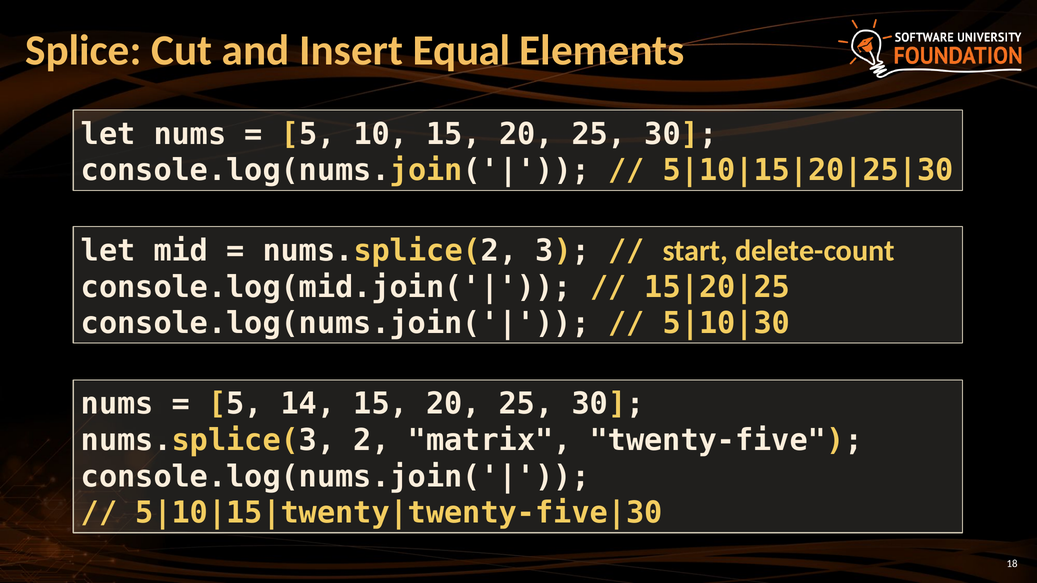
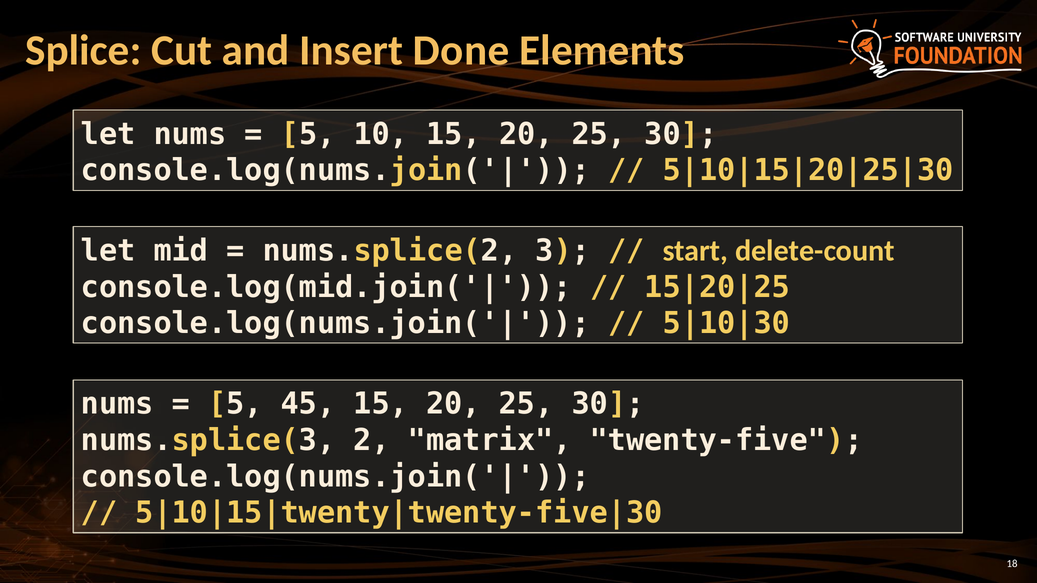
Equal: Equal -> Done
14: 14 -> 45
